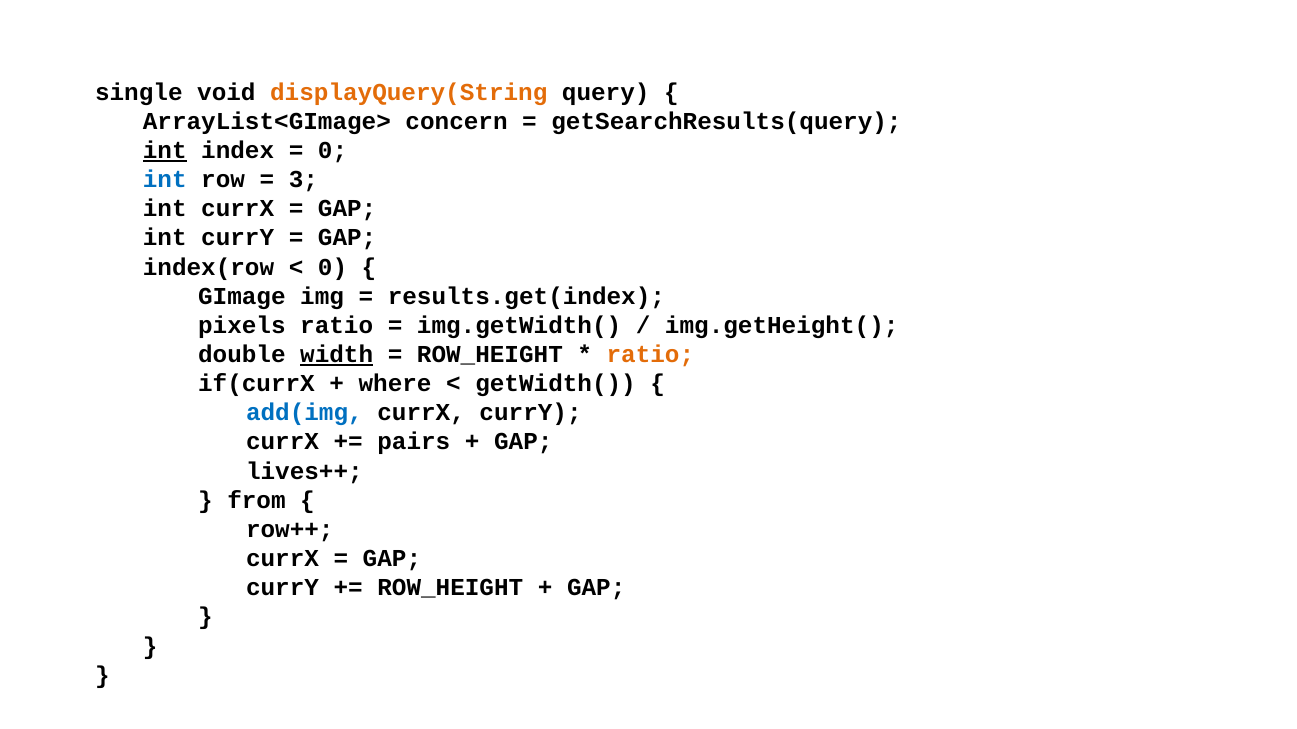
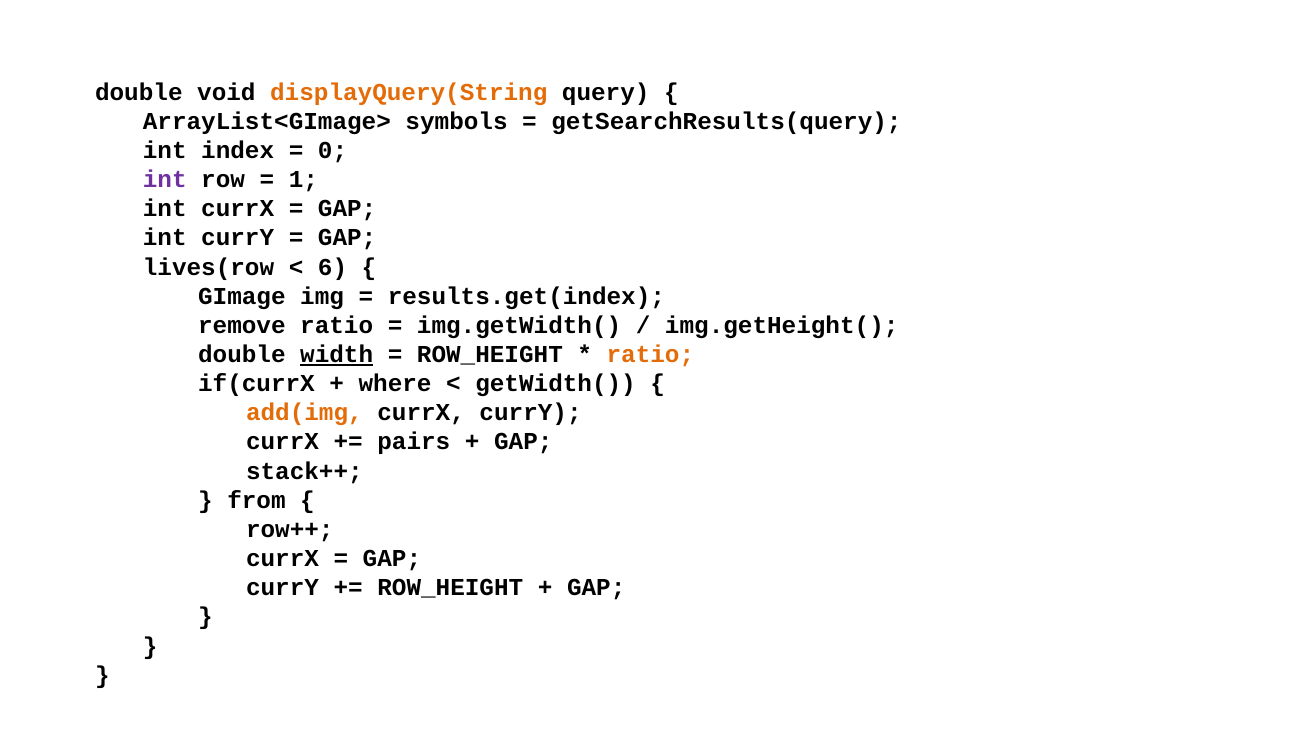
single at (139, 92): single -> double
concern: concern -> symbols
int at (165, 150) underline: present -> none
int at (165, 180) colour: blue -> purple
3: 3 -> 1
index(row: index(row -> lives(row
0 at (333, 267): 0 -> 6
pixels: pixels -> remove
add(img colour: blue -> orange
lives++: lives++ -> stack++
